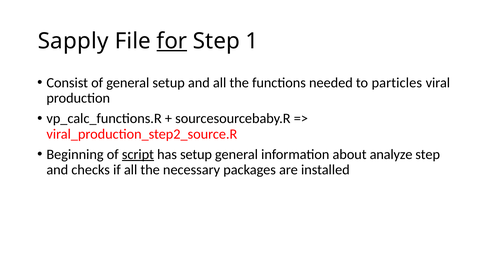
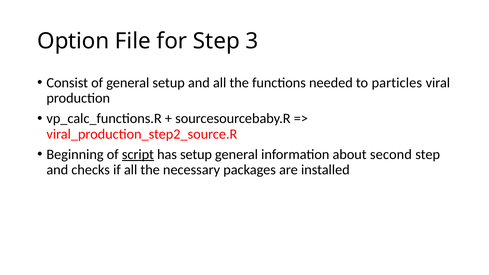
Sapply: Sapply -> Option
for underline: present -> none
1: 1 -> 3
analyze: analyze -> second
